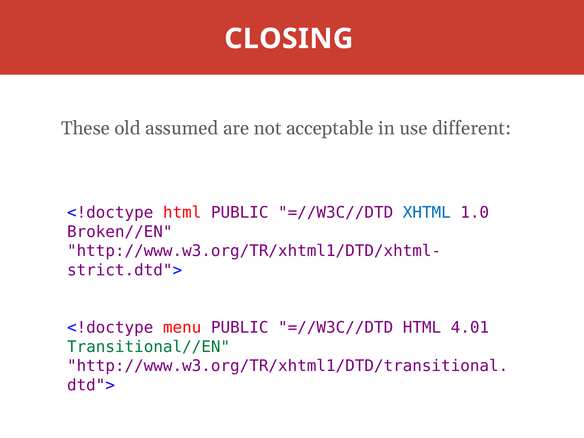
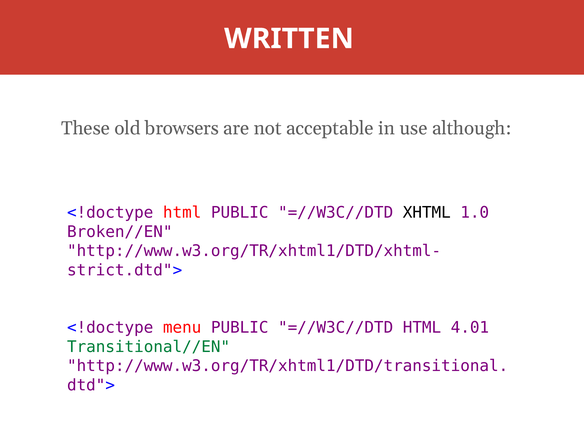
CLOSING: CLOSING -> WRITTEN
assumed: assumed -> browsers
different: different -> although
XHTML colour: blue -> black
